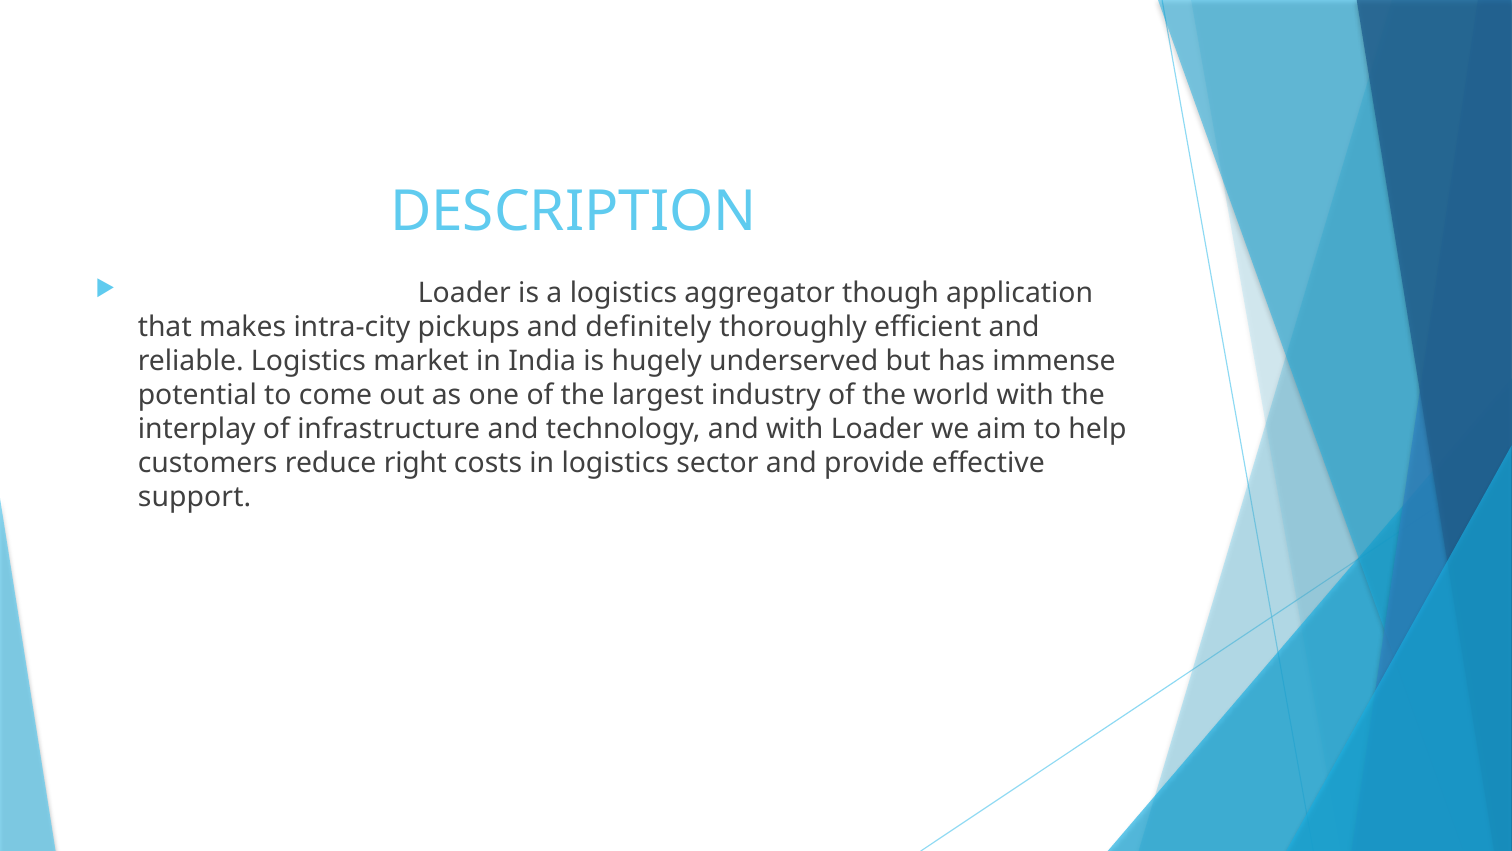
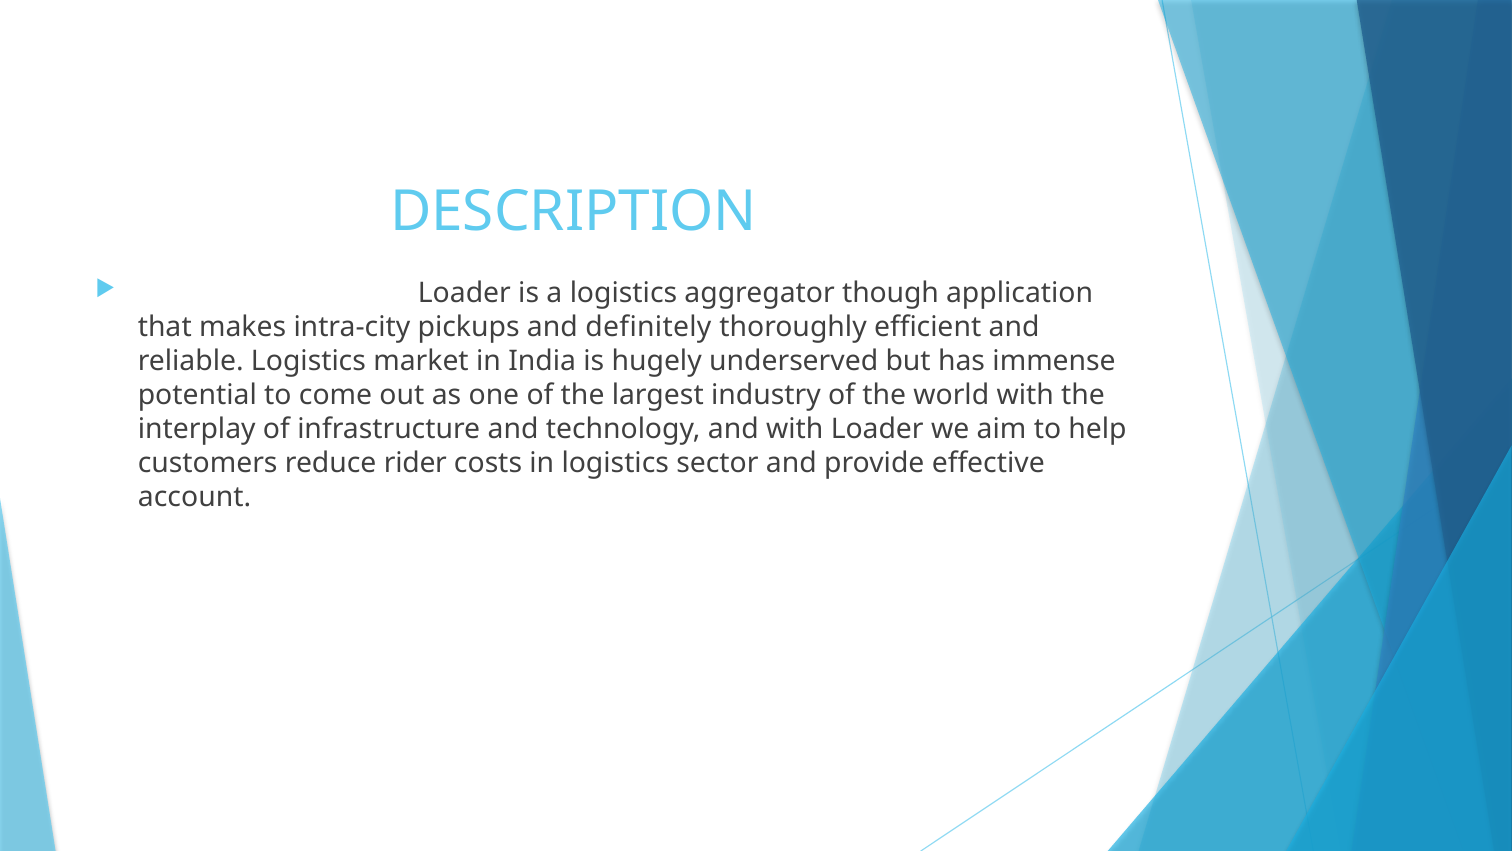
right: right -> rider
support: support -> account
